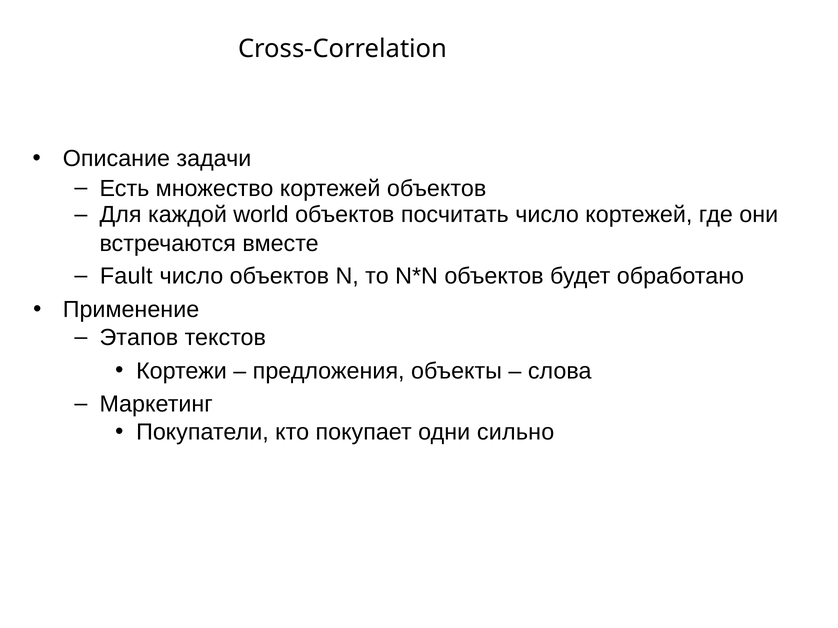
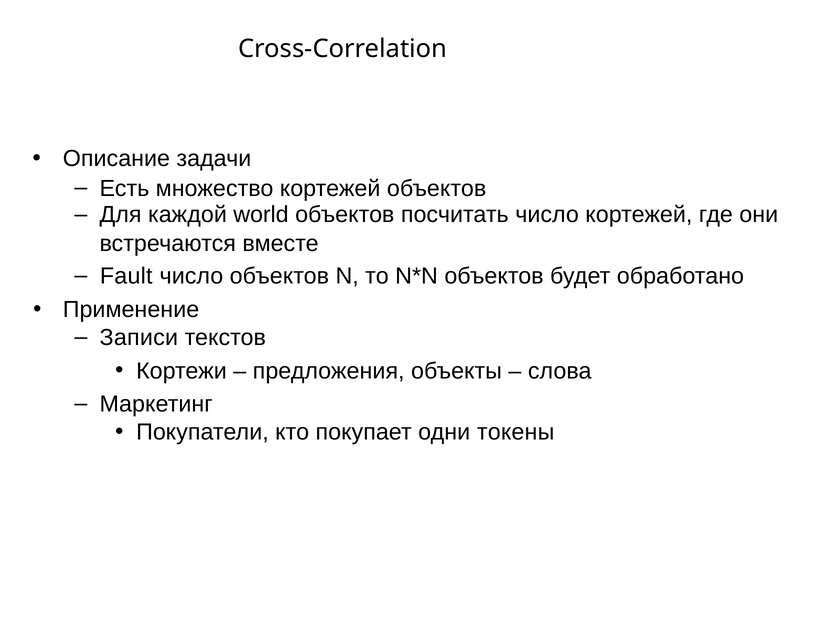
Этапов: Этапов -> Записи
сильно: сильно -> токены
